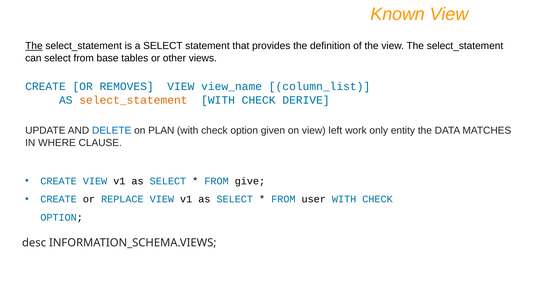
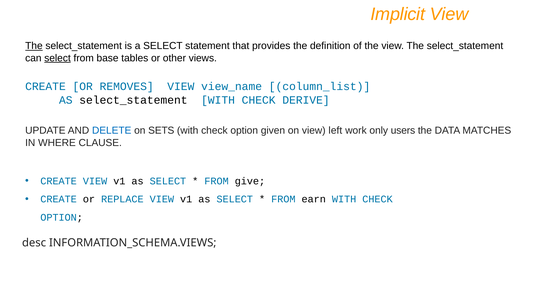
Known: Known -> Implicit
select at (58, 58) underline: none -> present
select_statement at (133, 100) colour: orange -> black
PLAN: PLAN -> SETS
entity: entity -> users
user: user -> earn
